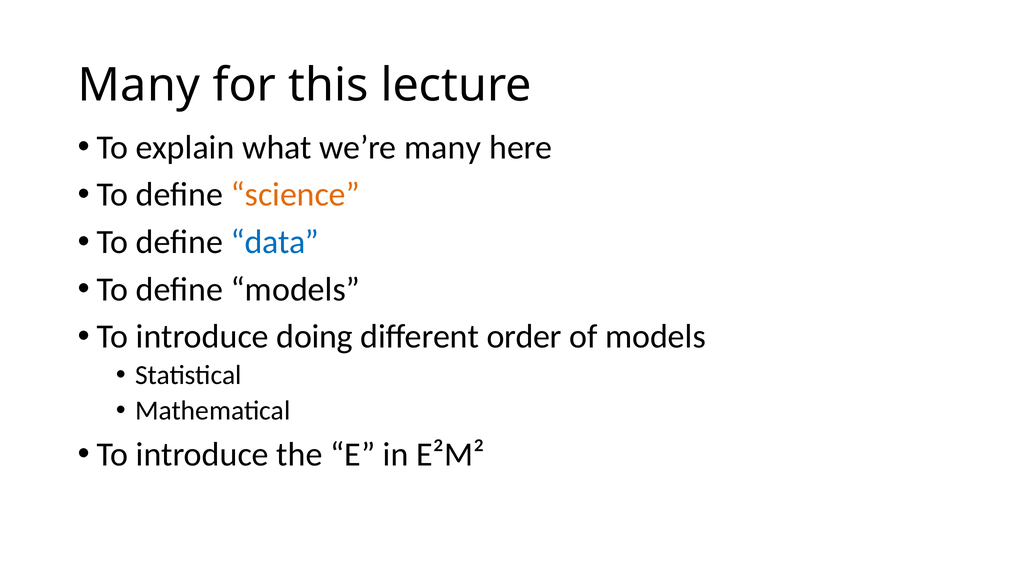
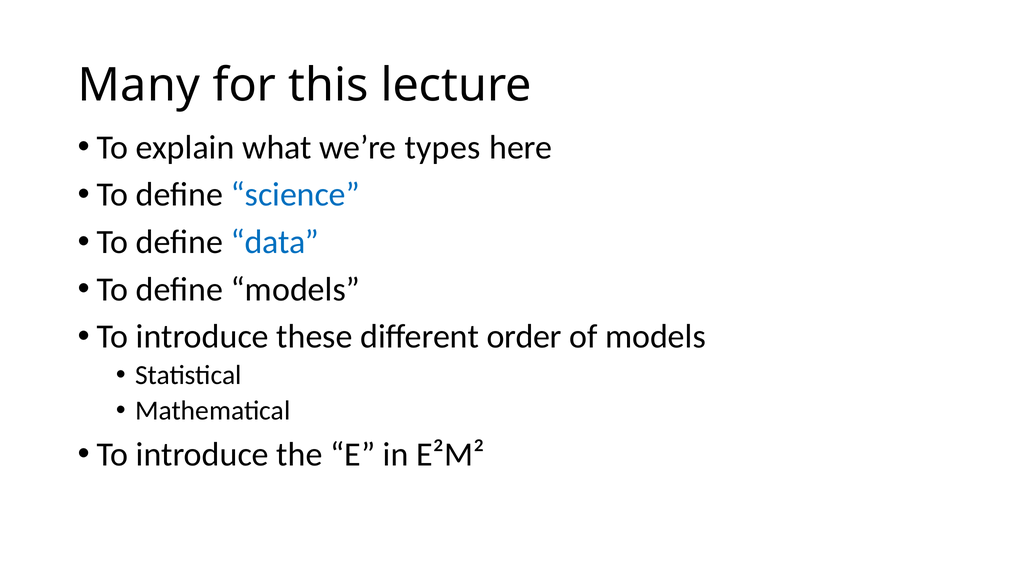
we’re many: many -> types
science colour: orange -> blue
doing: doing -> these
